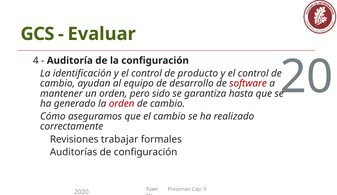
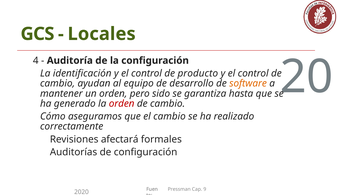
Evaluar: Evaluar -> Locales
software colour: red -> orange
trabajar: trabajar -> afectará
